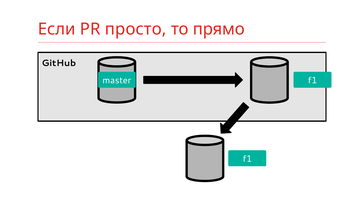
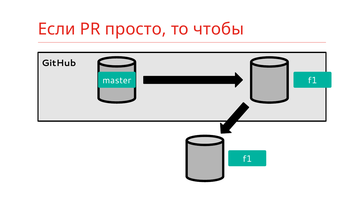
прямо: прямо -> чтобы
